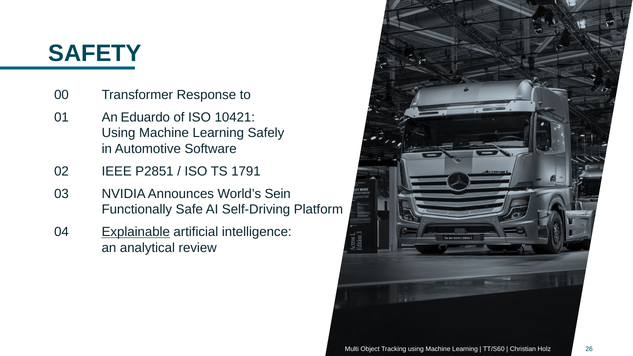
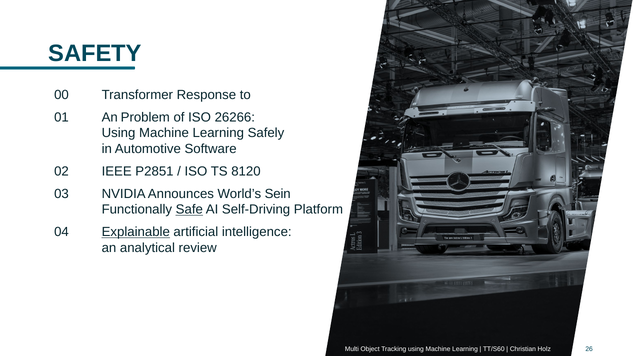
Eduardo: Eduardo -> Problem
10421: 10421 -> 26266
1791: 1791 -> 8120
Safe underline: none -> present
